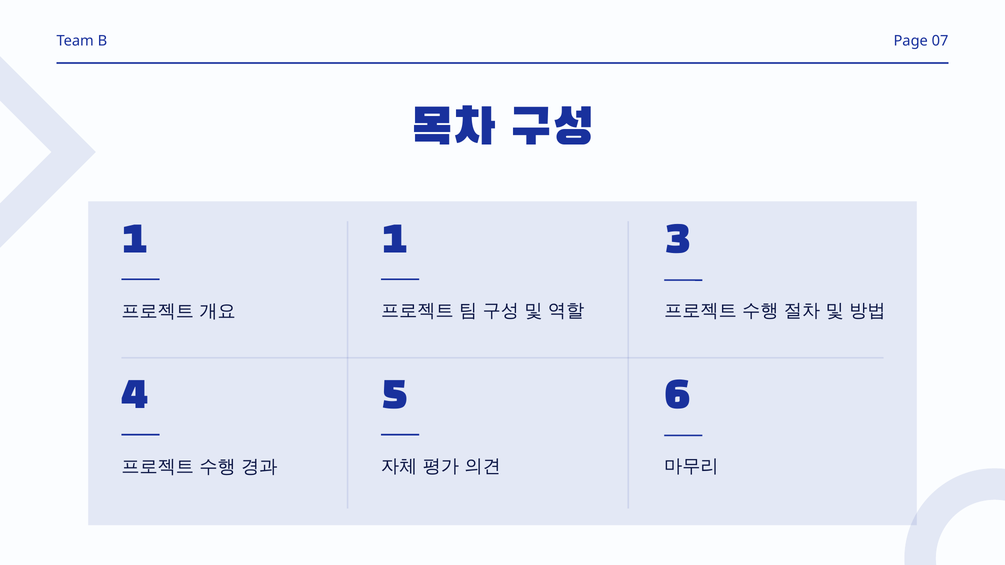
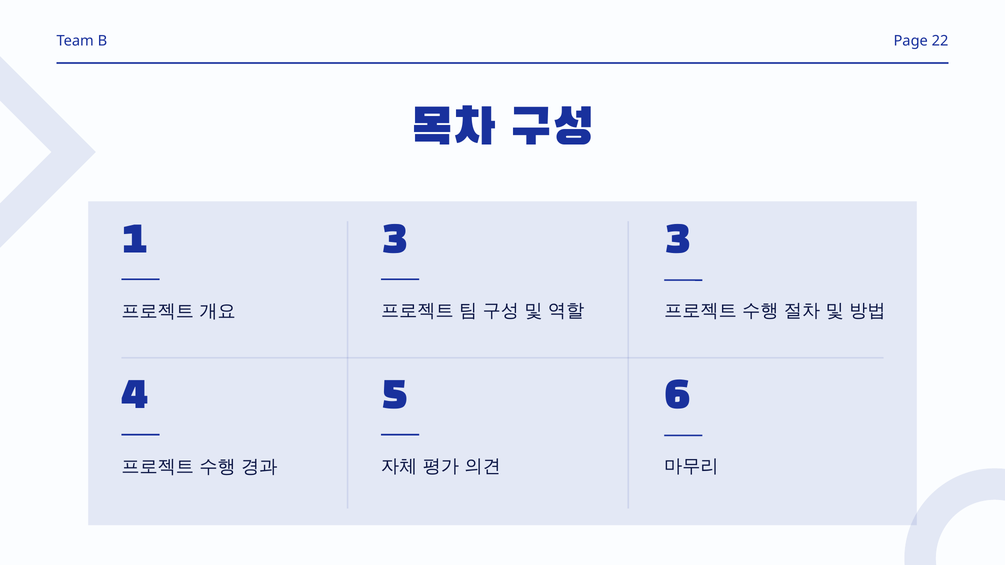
07: 07 -> 22
1 1: 1 -> 3
